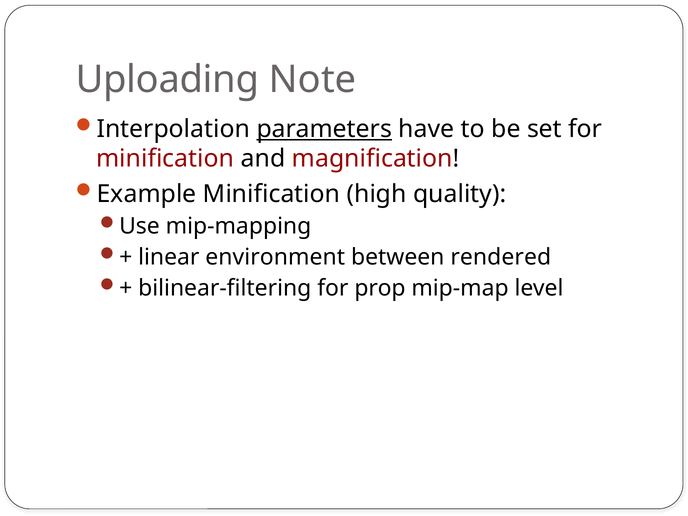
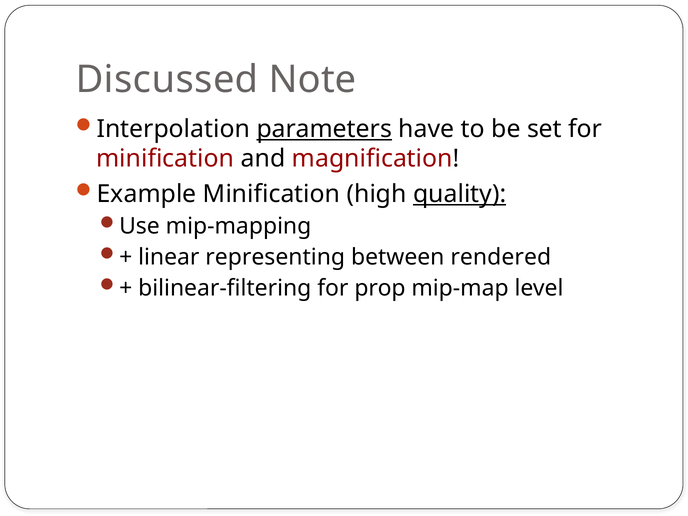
Uploading: Uploading -> Discussed
quality underline: none -> present
environment: environment -> representing
